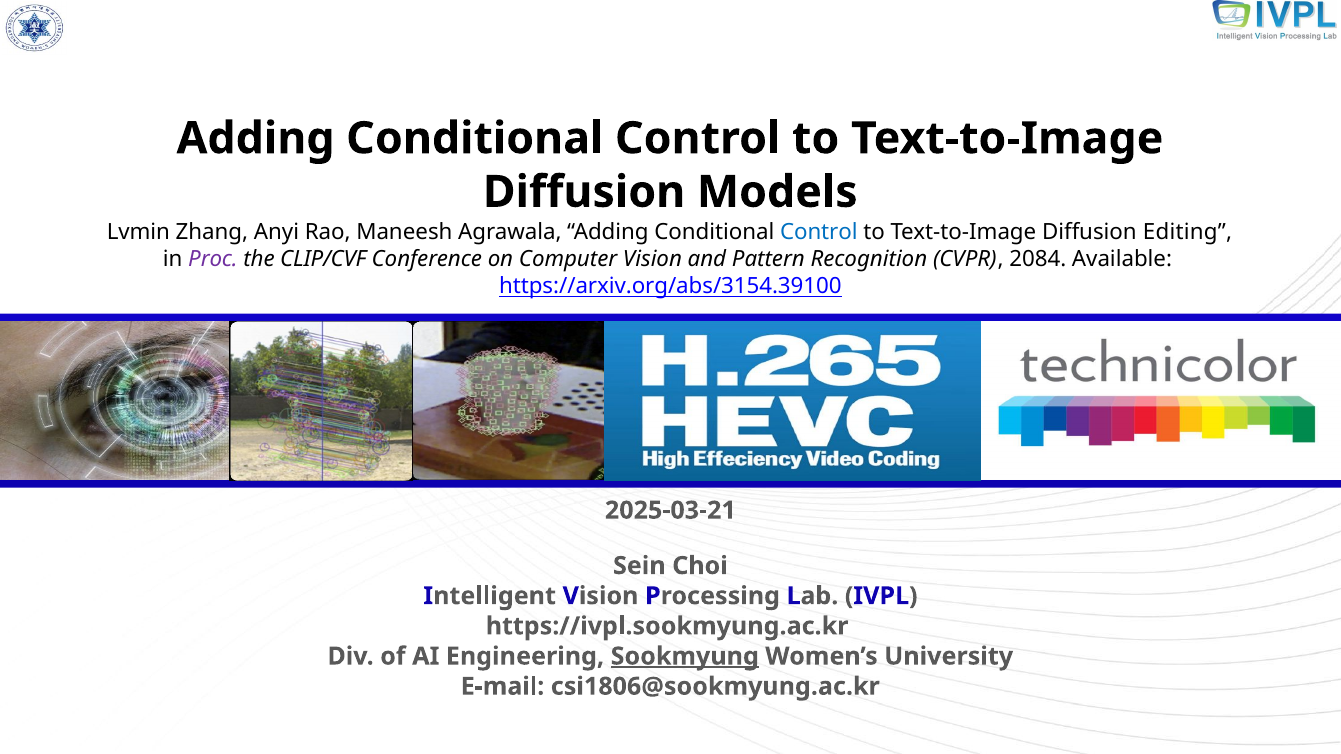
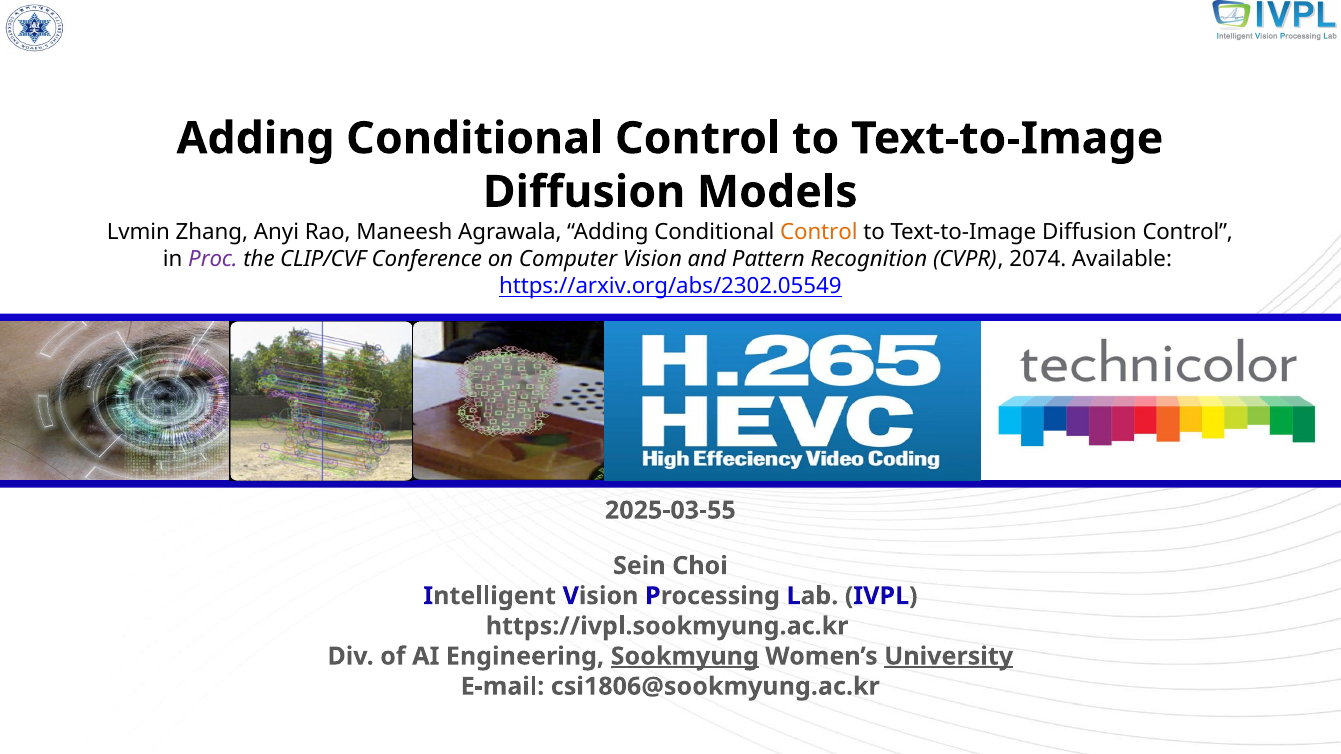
Control at (819, 233) colour: blue -> orange
Diffusion Editing: Editing -> Control
2084: 2084 -> 2074
https://arxiv.org/abs/3154.39100: https://arxiv.org/abs/3154.39100 -> https://arxiv.org/abs/2302.05549
2025-03-21: 2025-03-21 -> 2025-03-55
University underline: none -> present
